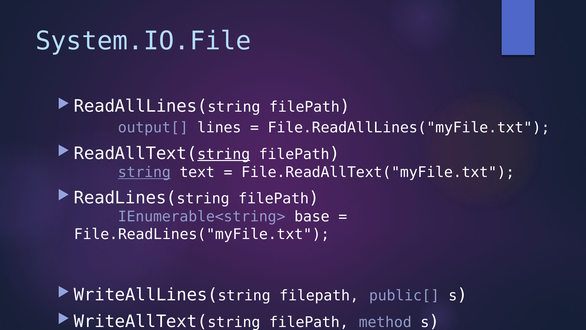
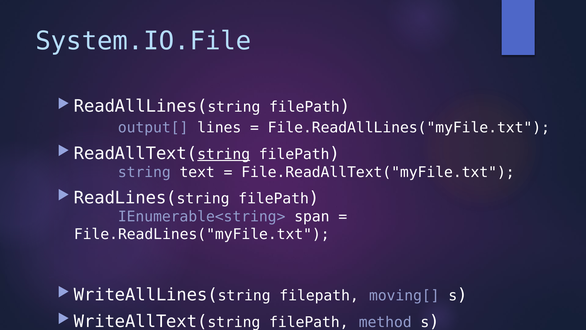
string at (144, 172) underline: present -> none
base: base -> span
public[: public[ -> moving[
